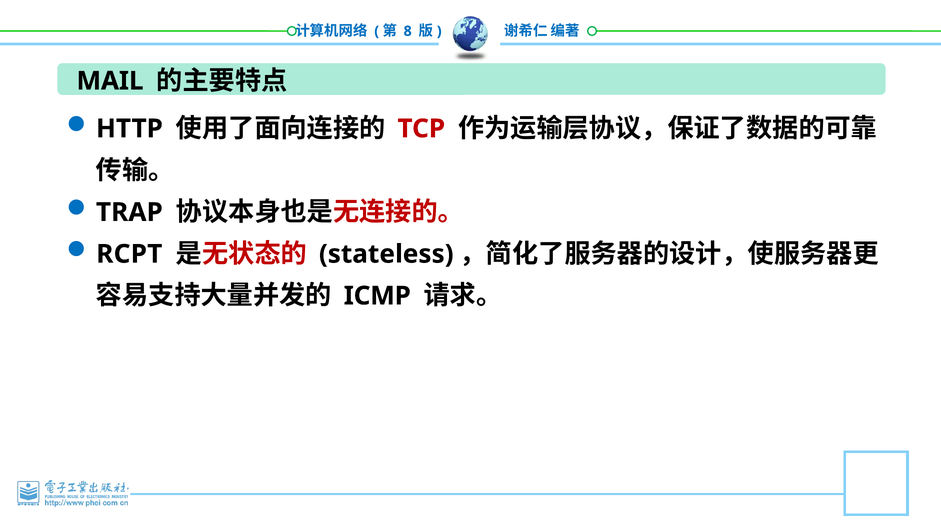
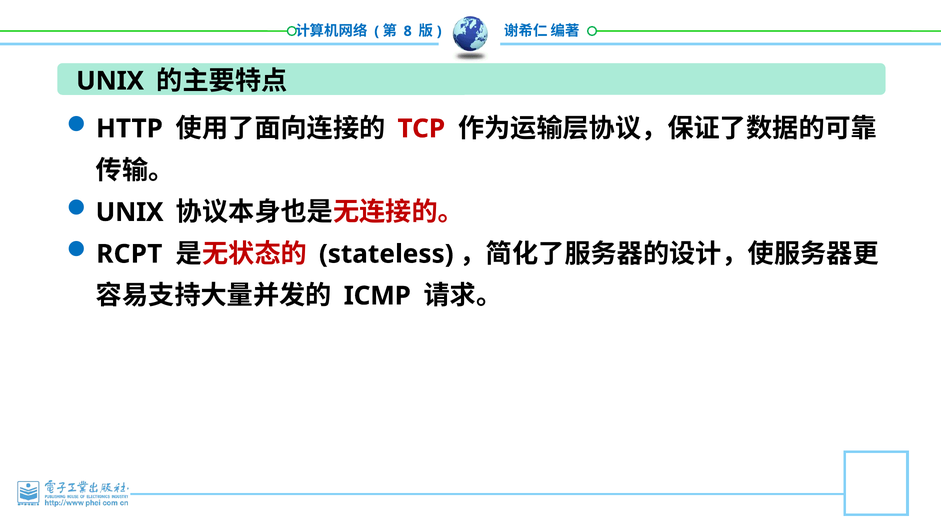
MAIL at (110, 81): MAIL -> UNIX
TRAP at (129, 212): TRAP -> UNIX
